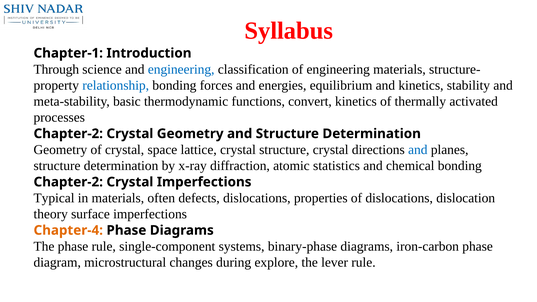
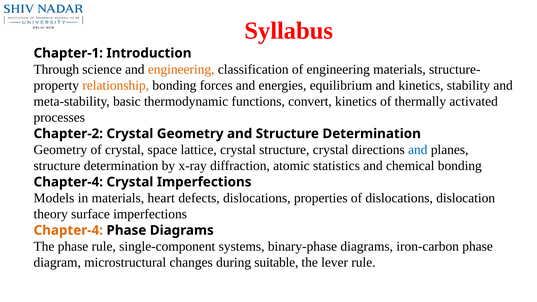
engineering at (181, 69) colour: blue -> orange
relationship colour: blue -> orange
Chapter-2 at (68, 182): Chapter-2 -> Chapter-4
Typical: Typical -> Models
often: often -> heart
explore: explore -> suitable
